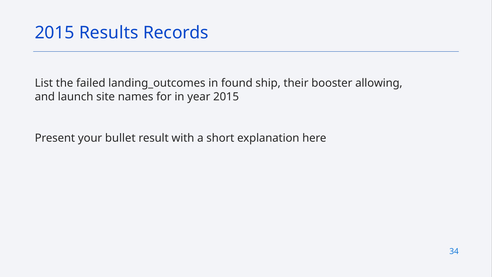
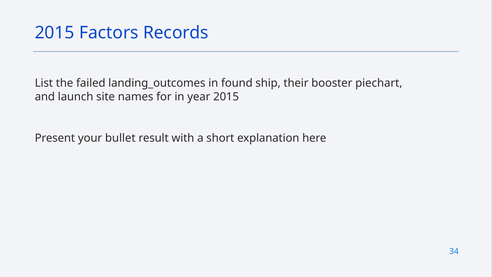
Results: Results -> Factors
allowing: allowing -> piechart
